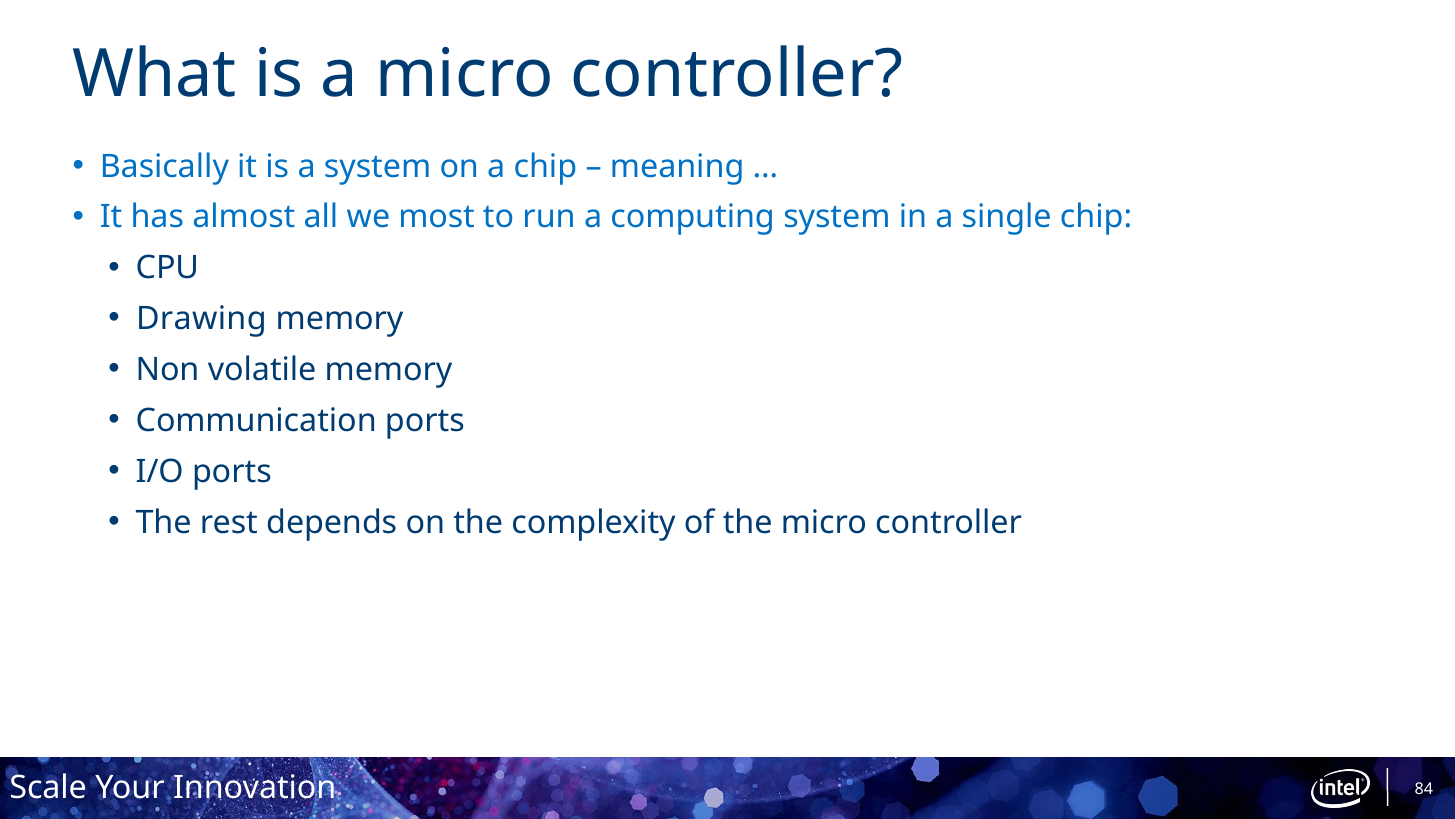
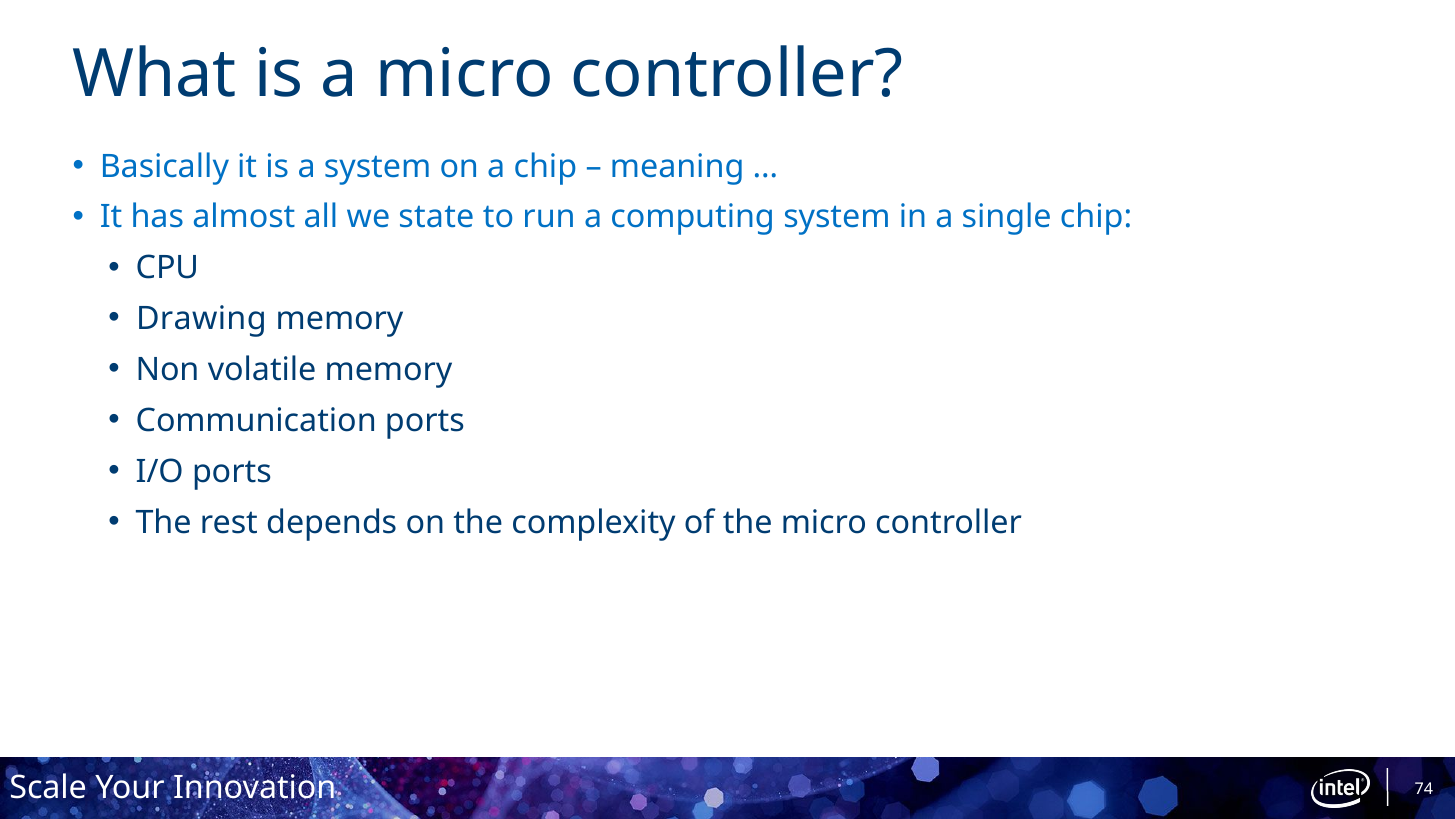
most: most -> state
84: 84 -> 74
